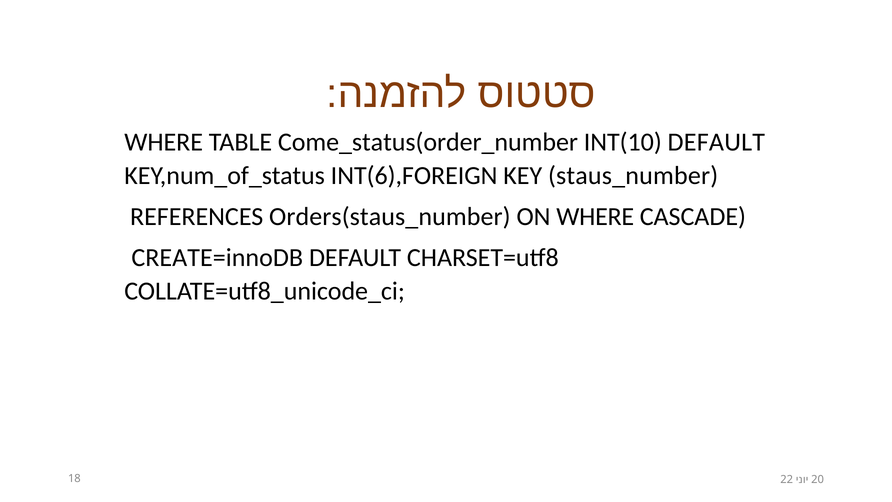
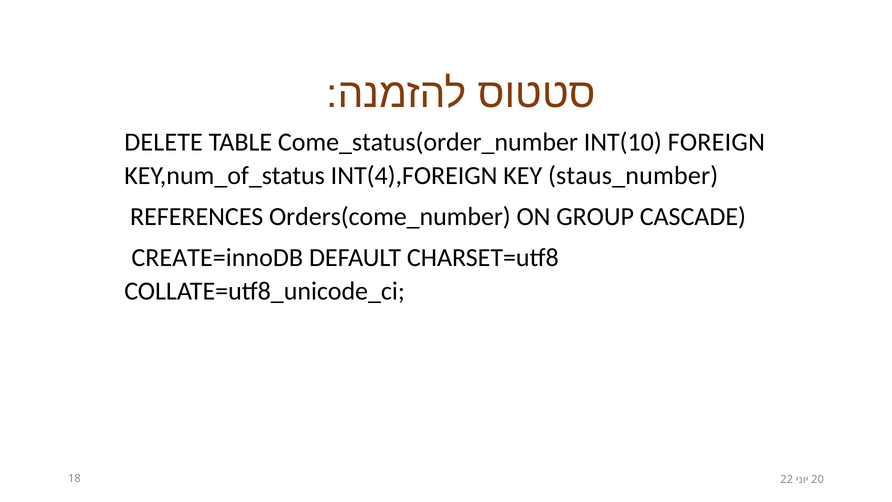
WHERE at (164, 142): WHERE -> DELETE
INT(10 DEFAULT: DEFAULT -> FOREIGN
INT(6),FOREIGN: INT(6),FOREIGN -> INT(4),FOREIGN
Orders(staus_number: Orders(staus_number -> Orders(come_number
ON WHERE: WHERE -> GROUP
